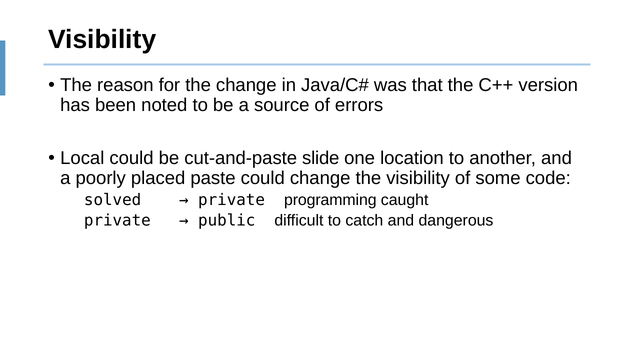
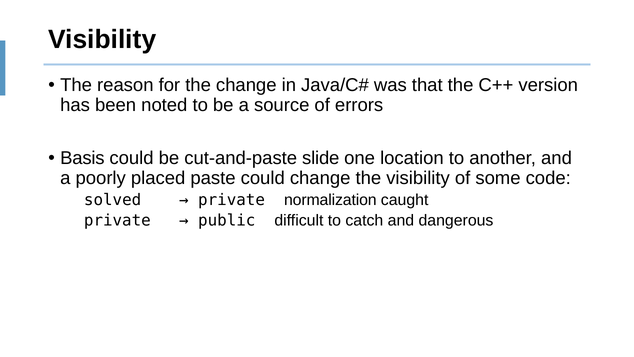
Local: Local -> Basis
programming: programming -> normalization
